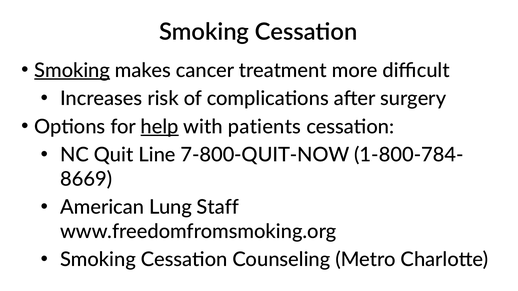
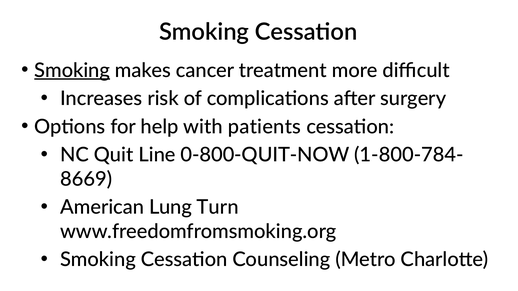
help underline: present -> none
7-800-QUIT-NOW: 7-800-QUIT-NOW -> 0-800-QUIT-NOW
Staff: Staff -> Turn
